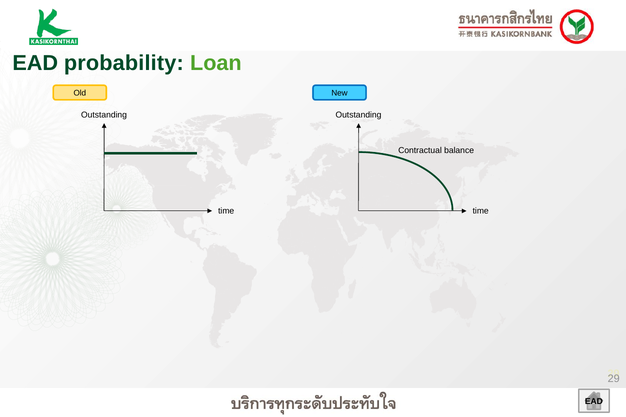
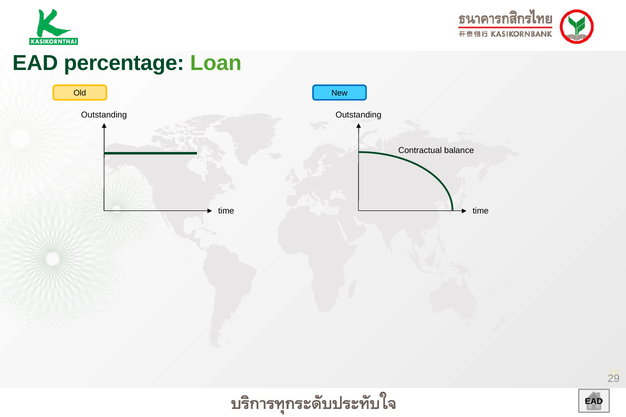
probability: probability -> percentage
